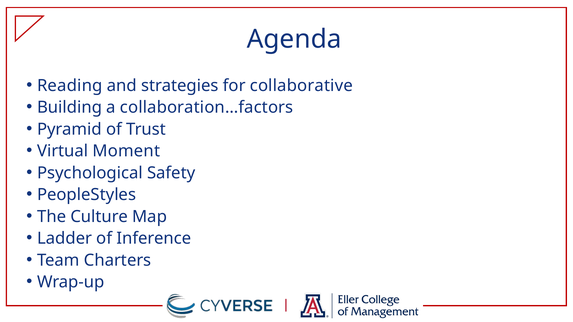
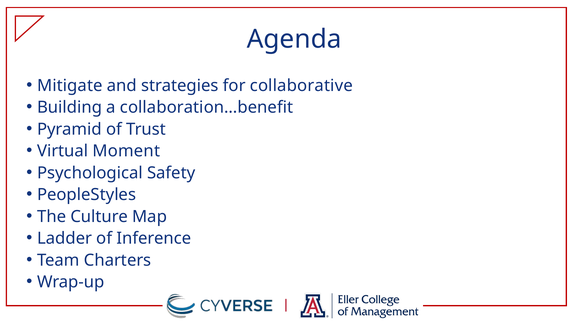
Reading: Reading -> Mitigate
collaboration…factors: collaboration…factors -> collaboration…benefit
